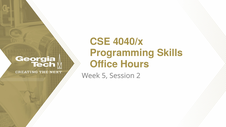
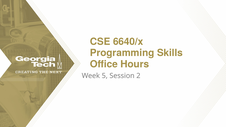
4040/x: 4040/x -> 6640/x
